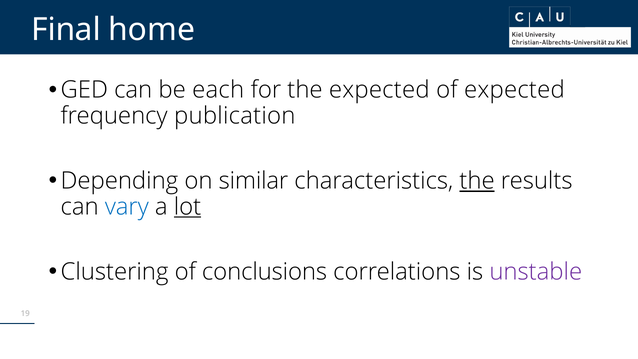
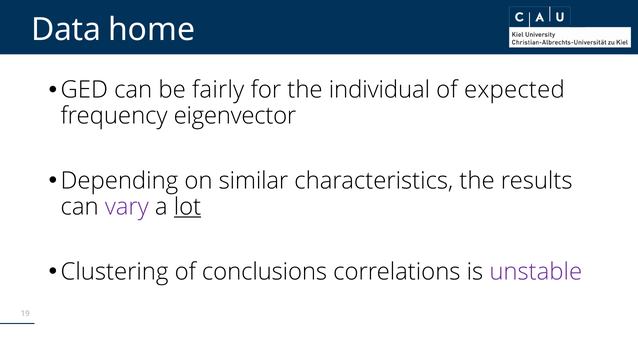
Final: Final -> Data
each: each -> fairly
the expected: expected -> individual
publication: publication -> eigenvector
the at (477, 181) underline: present -> none
vary colour: blue -> purple
